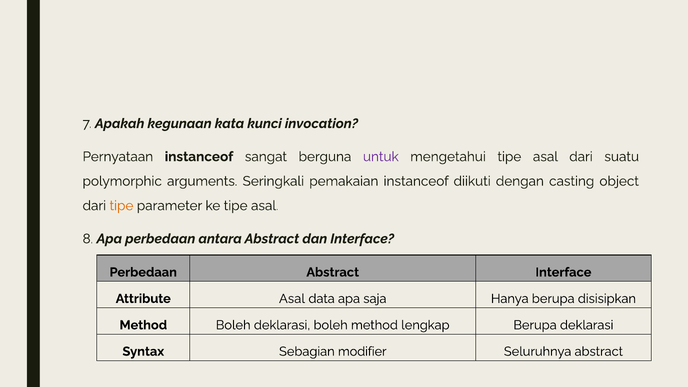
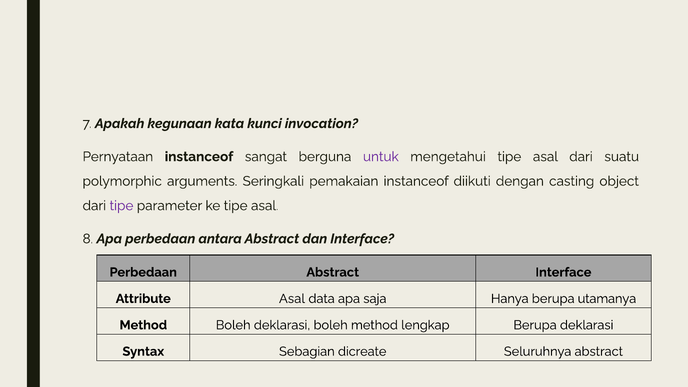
tipe at (121, 206) colour: orange -> purple
disisipkan: disisipkan -> utamanya
modifier: modifier -> dicreate
